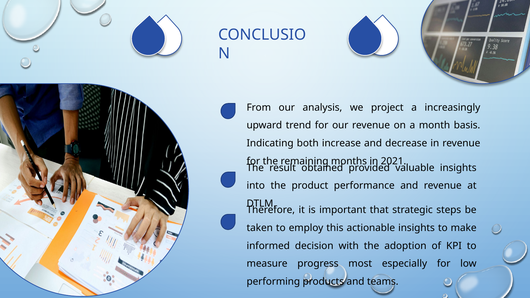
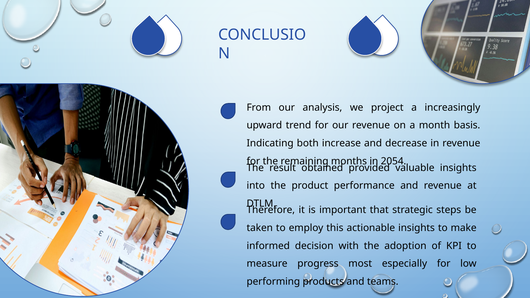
2021: 2021 -> 2054
